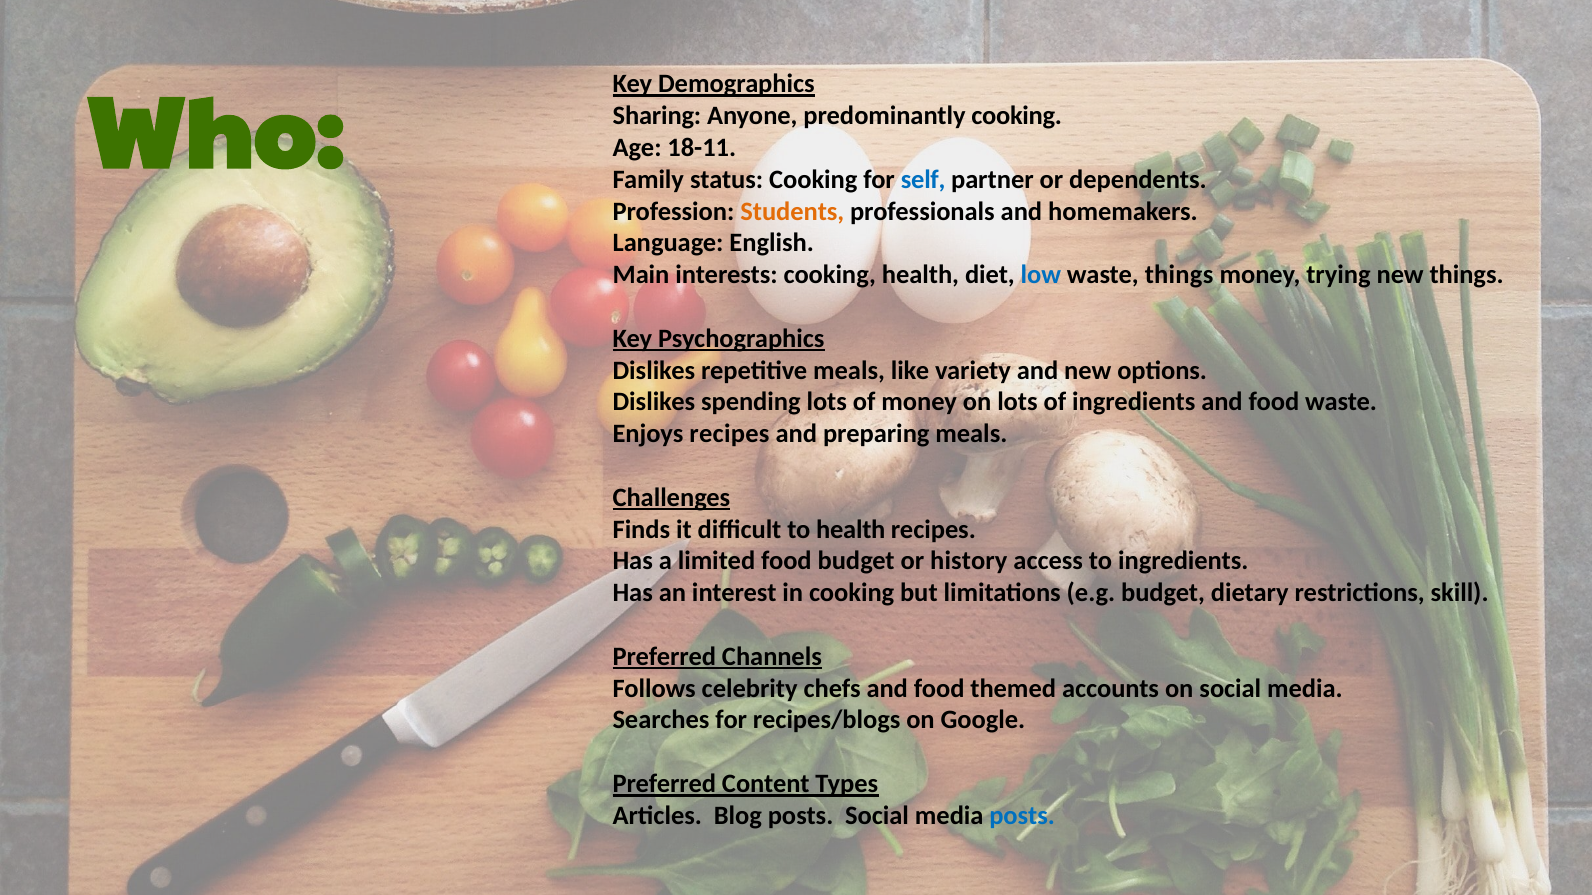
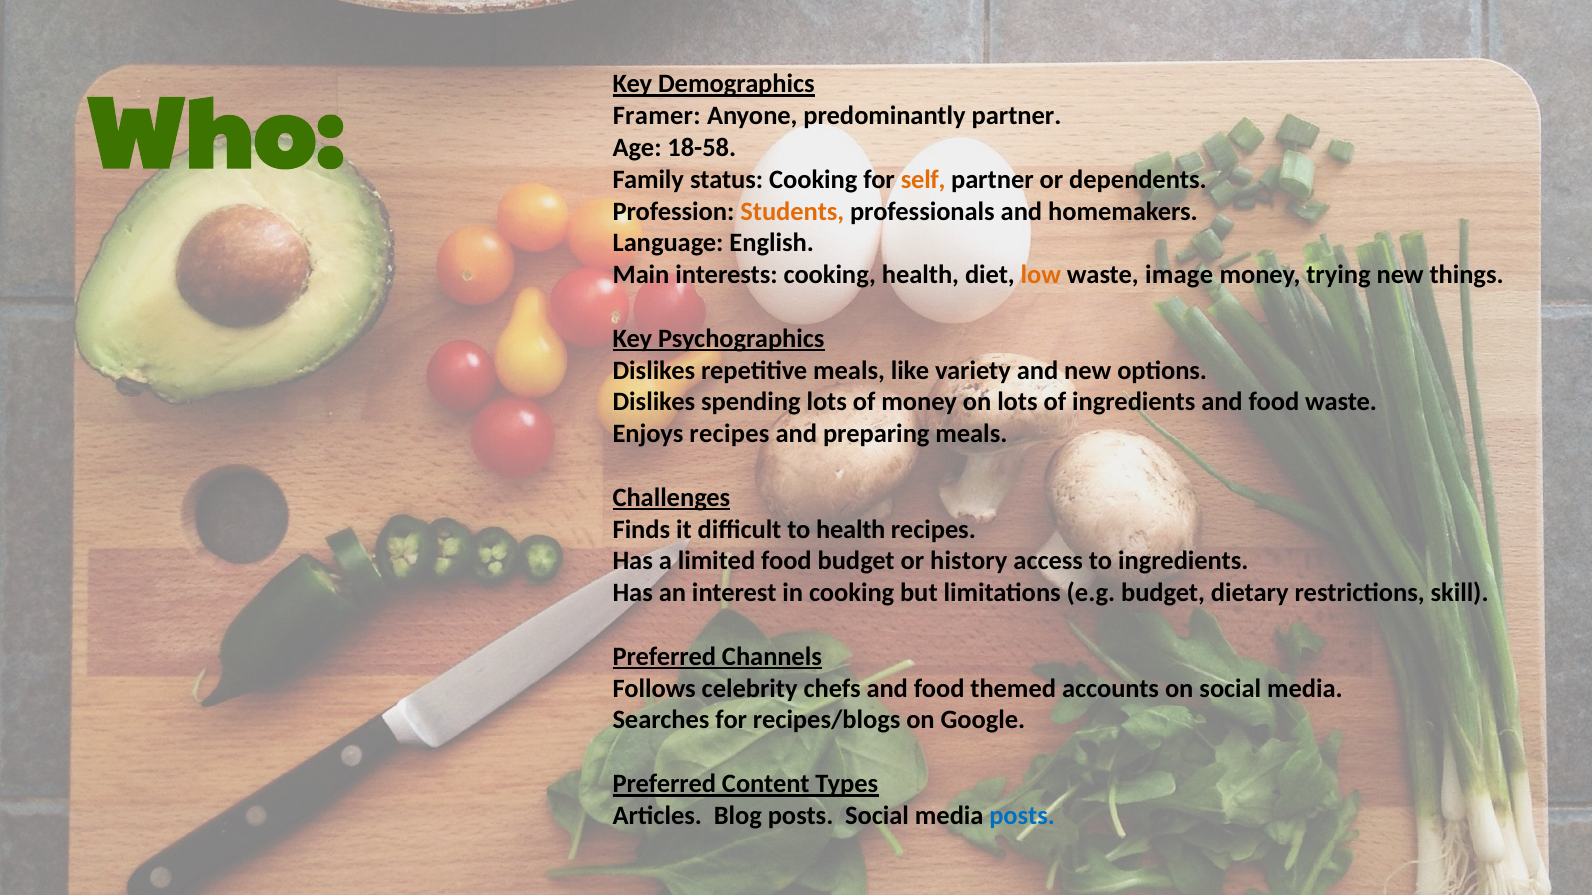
Sharing: Sharing -> Framer
predominantly cooking: cooking -> partner
18-11: 18-11 -> 18-58
self colour: blue -> orange
low colour: blue -> orange
waste things: things -> image
